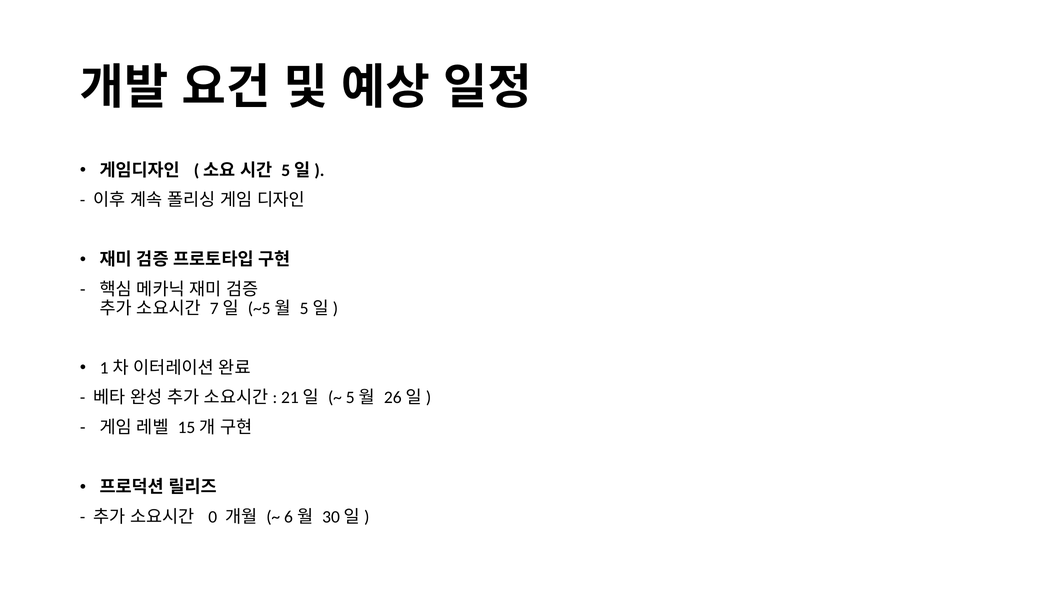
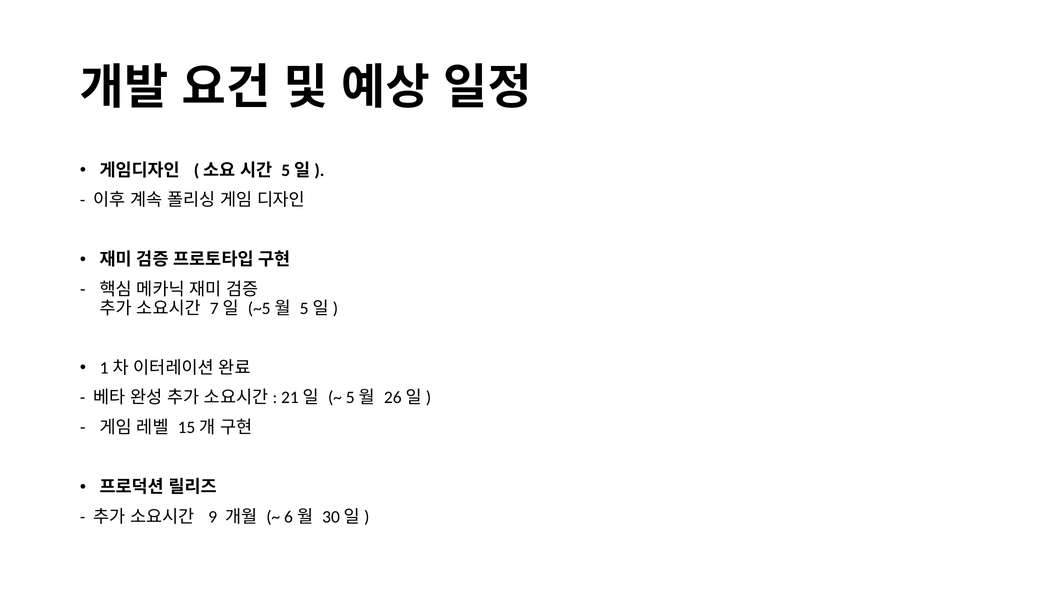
0: 0 -> 9
